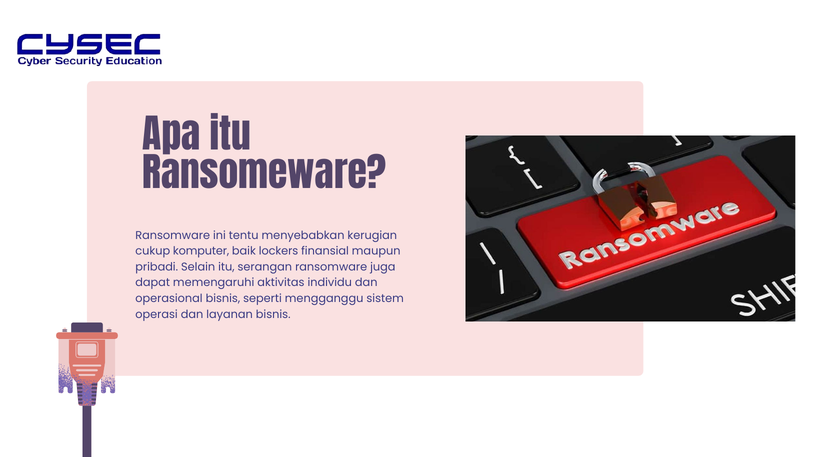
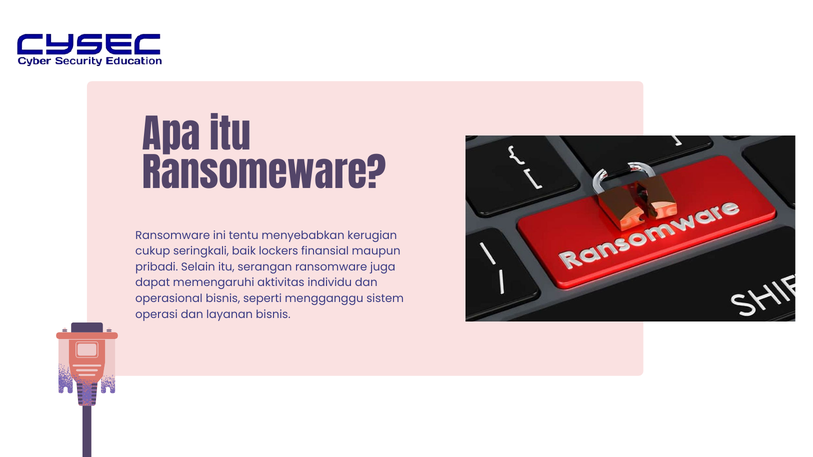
komputer: komputer -> seringkali
